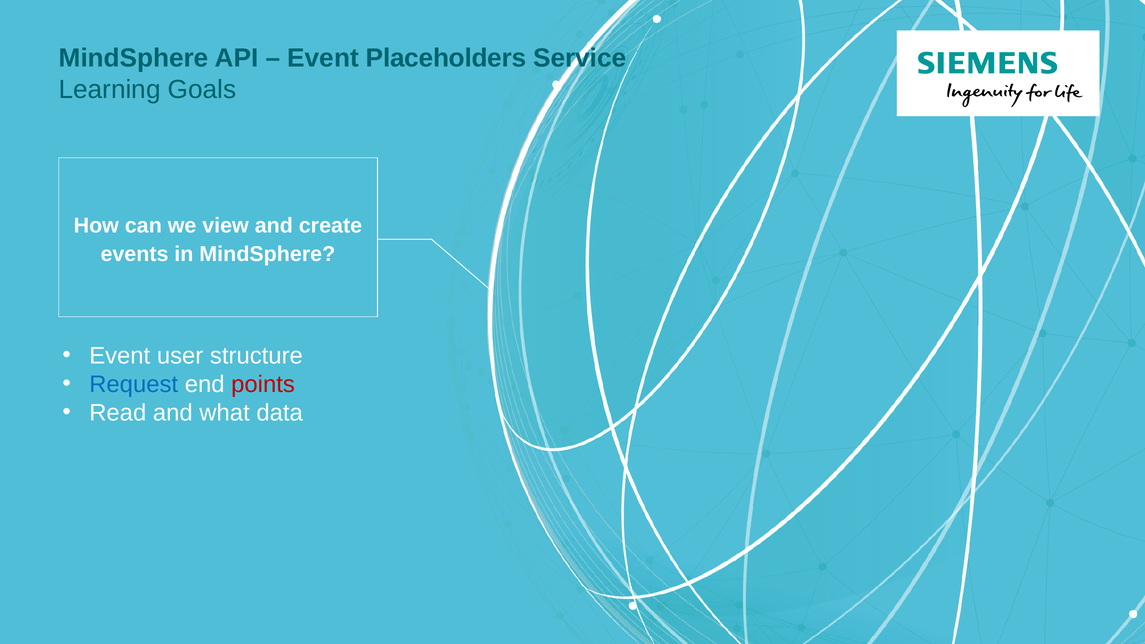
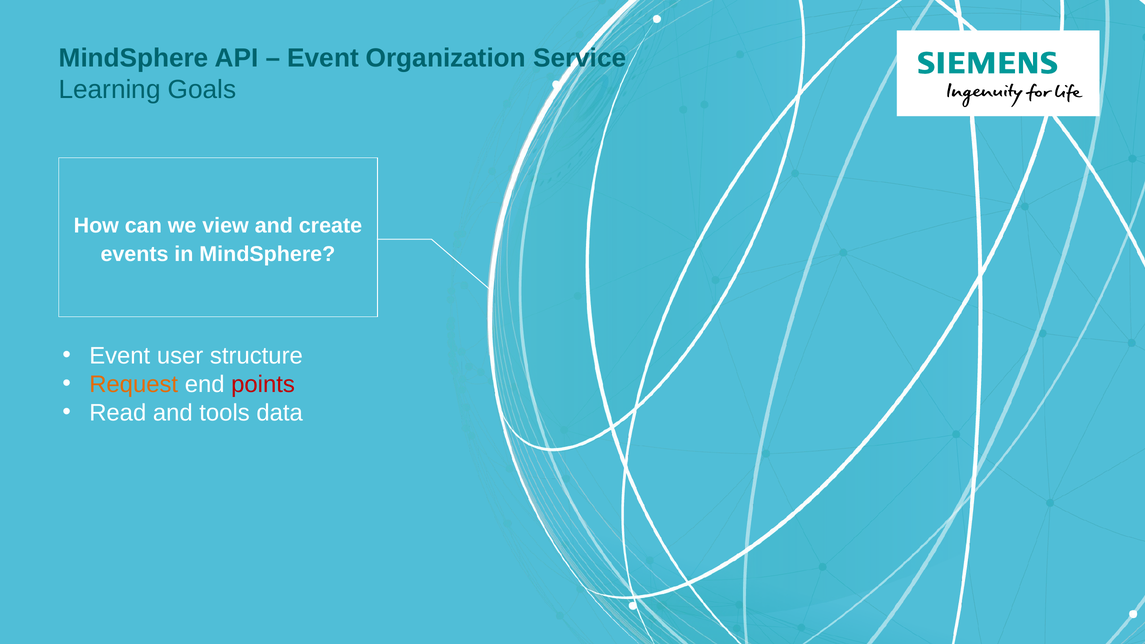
Placeholders: Placeholders -> Organization
Request colour: blue -> orange
what: what -> tools
